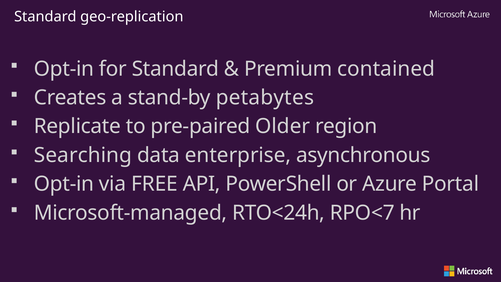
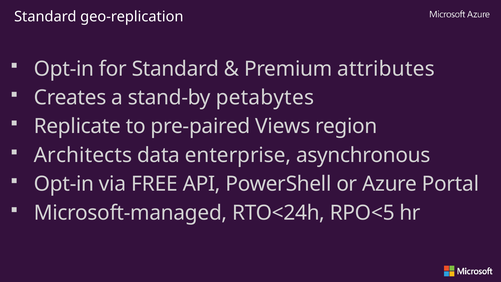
contained: contained -> attributes
Older: Older -> Views
Searching: Searching -> Architects
RPO<7: RPO<7 -> RPO<5
